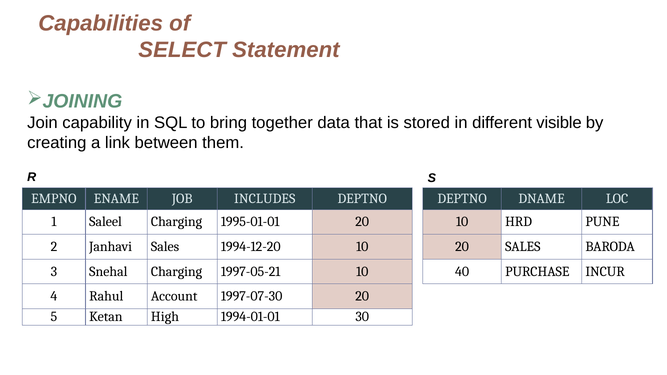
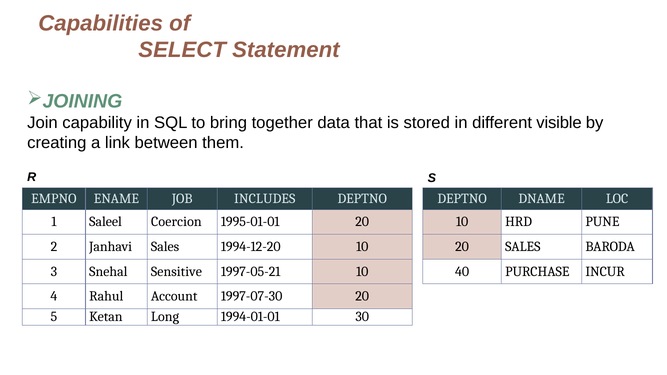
Saleel Charging: Charging -> Coercion
Snehal Charging: Charging -> Sensitive
High: High -> Long
